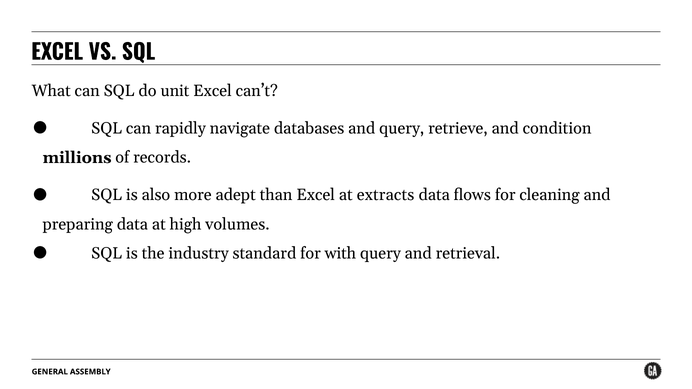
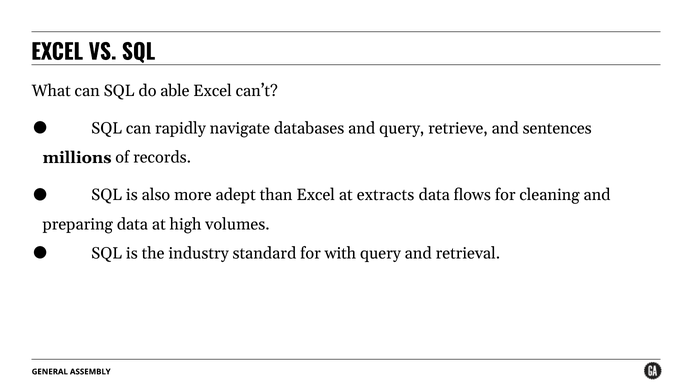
unit: unit -> able
condition: condition -> sentences
